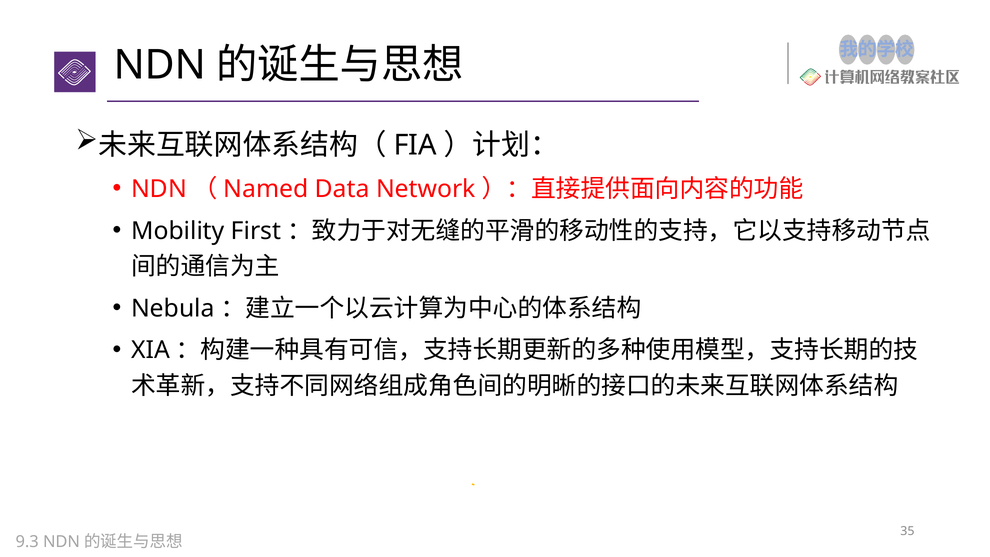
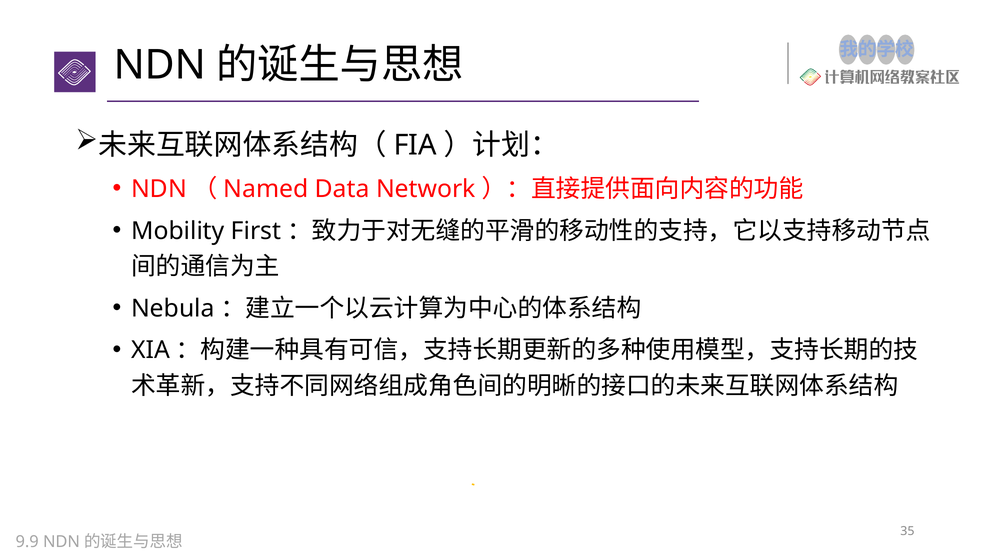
9.3: 9.3 -> 9.9
